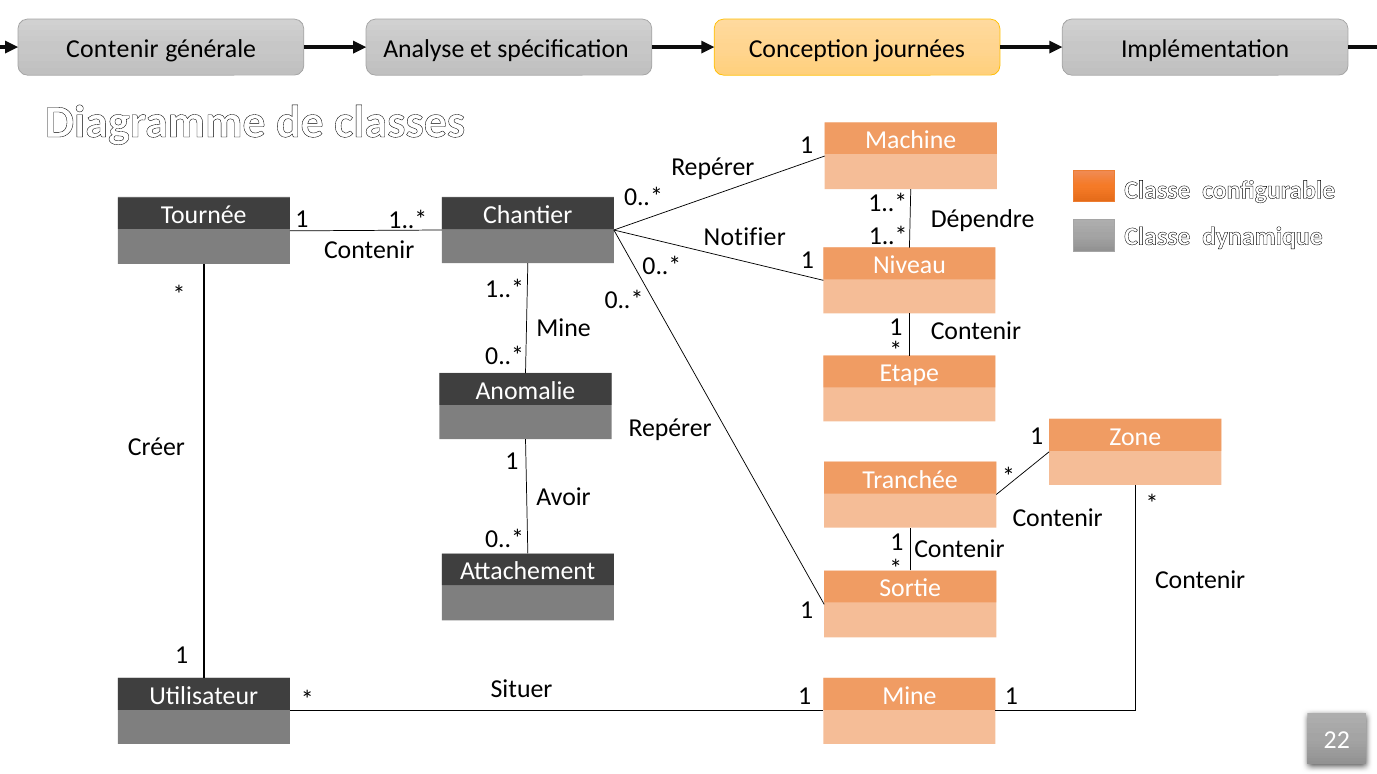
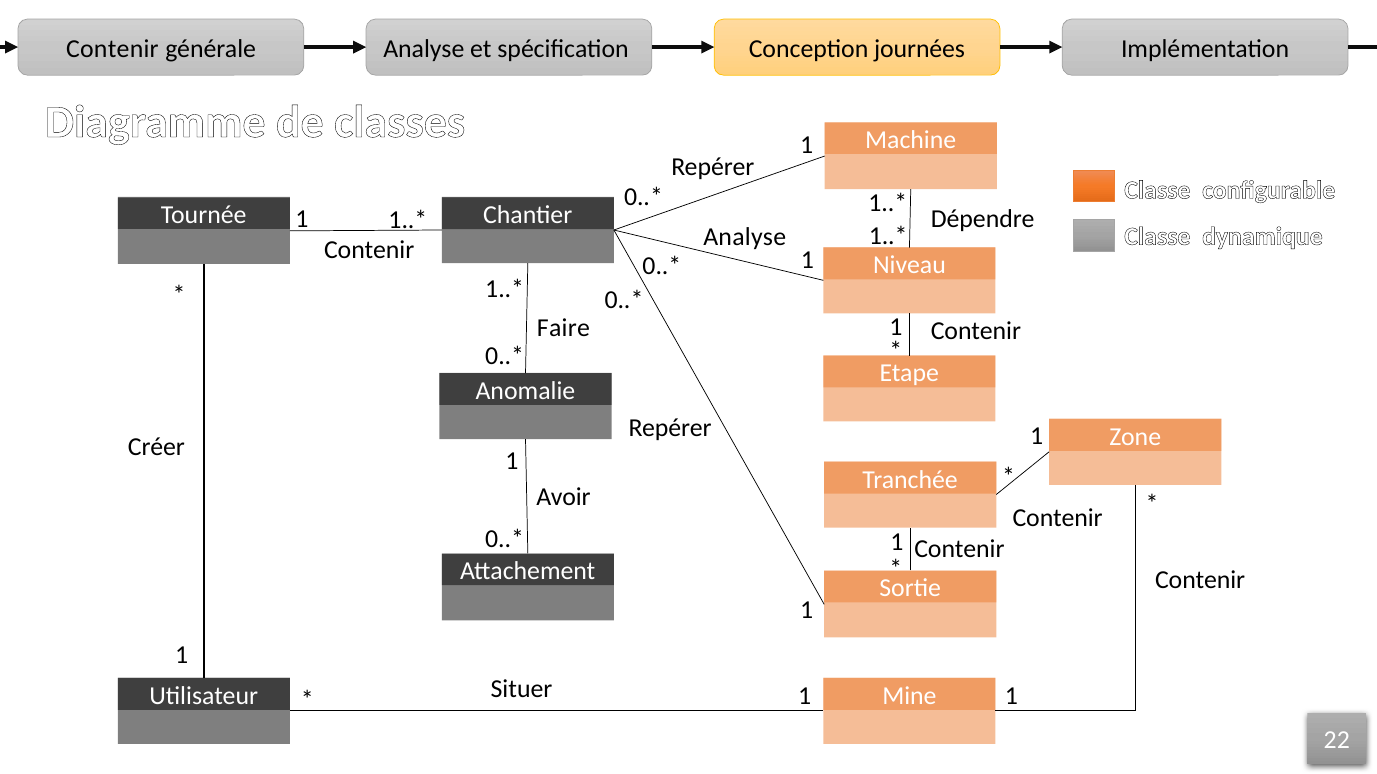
Notifier at (745, 237): Notifier -> Analyse
Mine at (564, 328): Mine -> Faire
